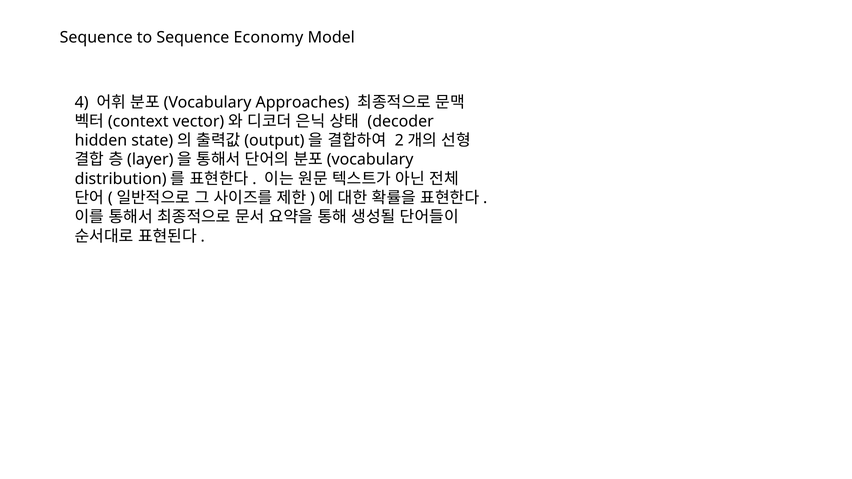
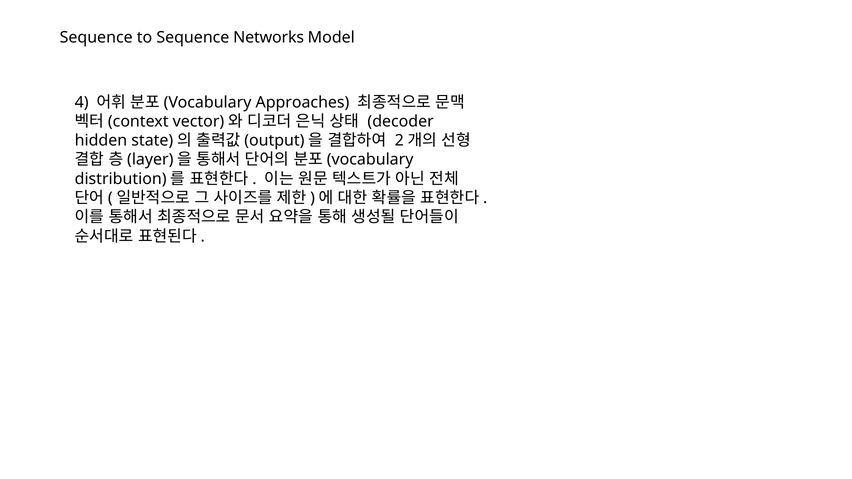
Economy: Economy -> Networks
